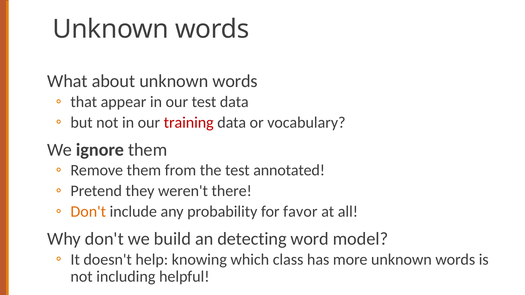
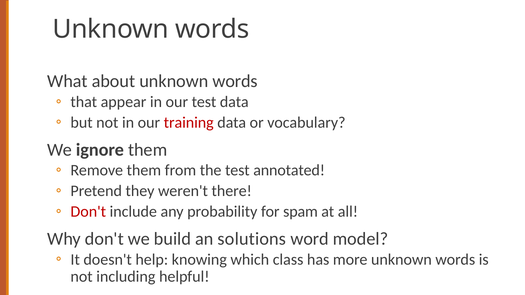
Don't at (88, 212) colour: orange -> red
favor: favor -> spam
detecting: detecting -> solutions
